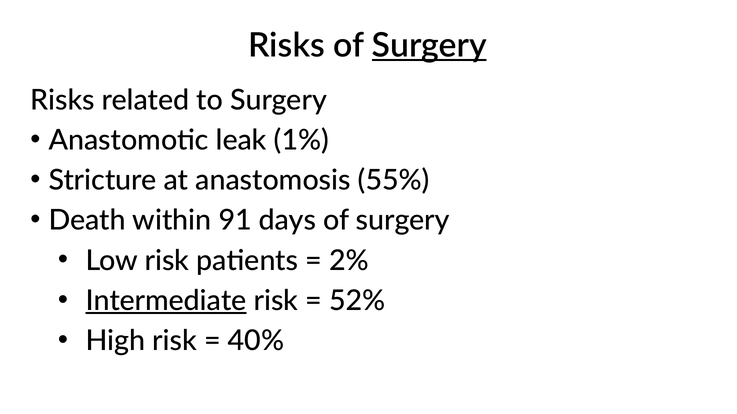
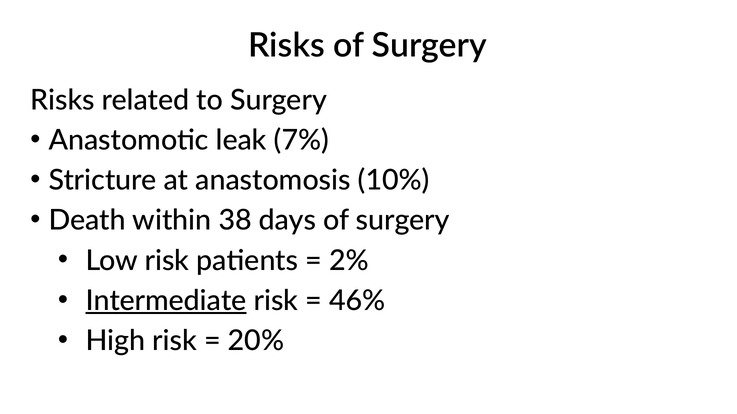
Surgery at (429, 46) underline: present -> none
1%: 1% -> 7%
55%: 55% -> 10%
91: 91 -> 38
52%: 52% -> 46%
40%: 40% -> 20%
